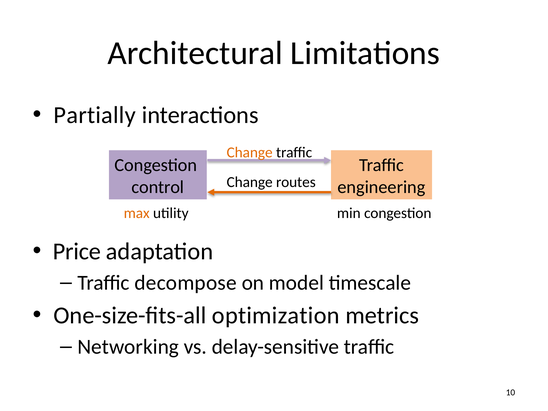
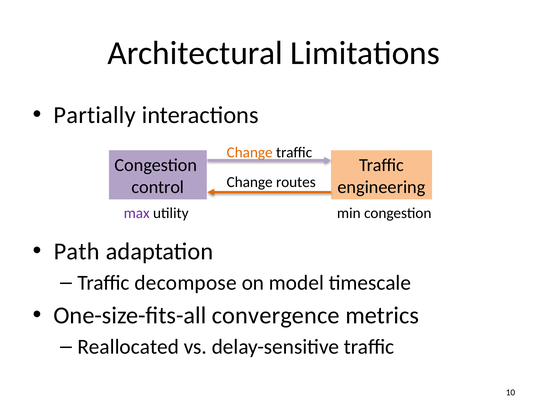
max colour: orange -> purple
Price: Price -> Path
optimization: optimization -> convergence
Networking: Networking -> Reallocated
